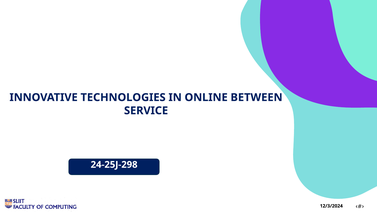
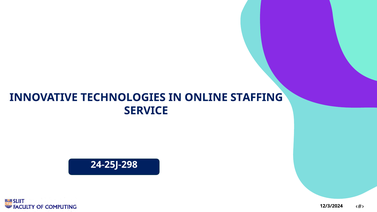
BETWEEN: BETWEEN -> STAFFING
